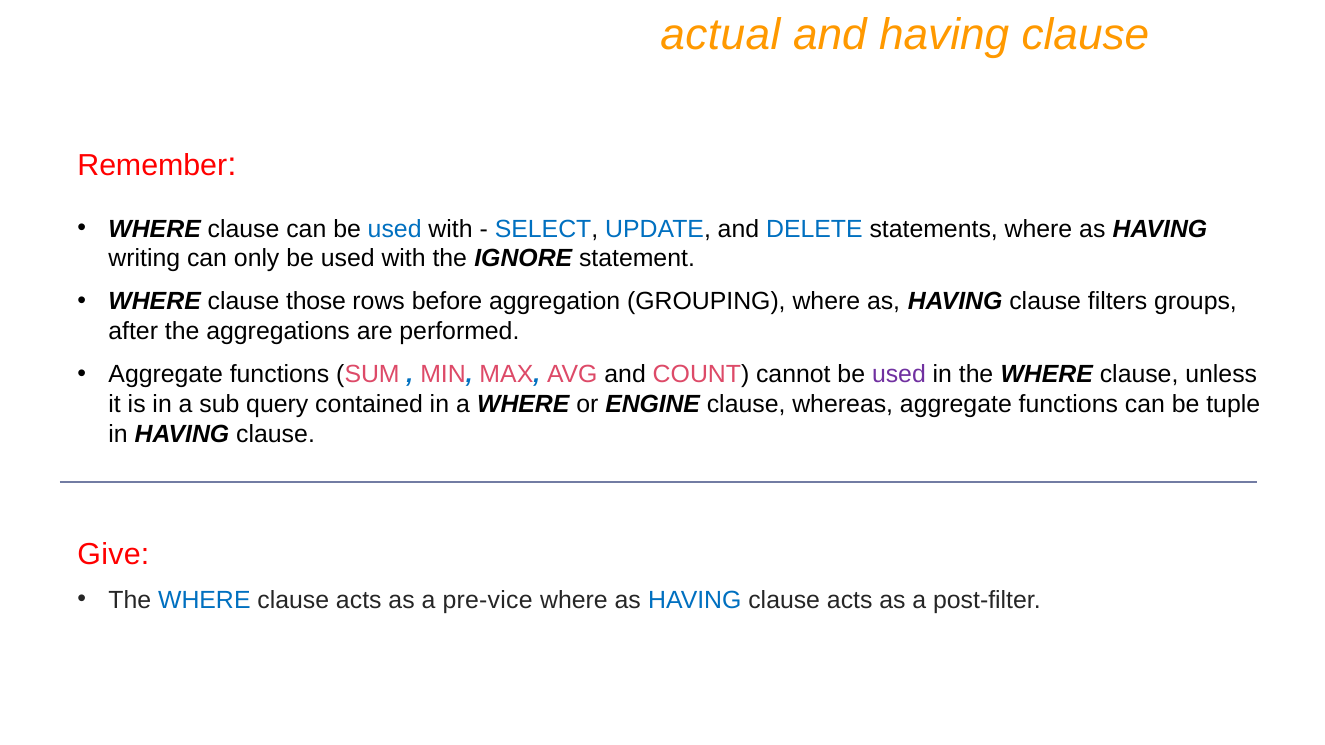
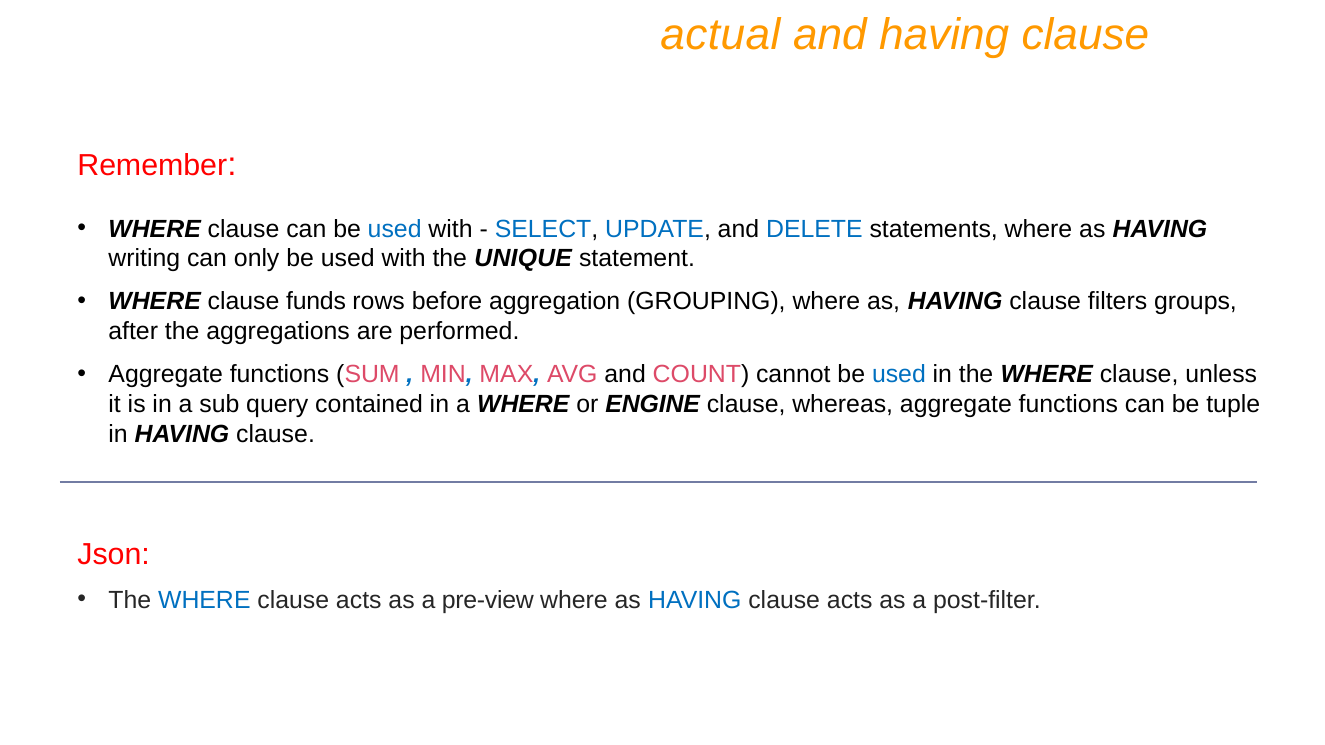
IGNORE: IGNORE -> UNIQUE
those: those -> funds
used at (899, 375) colour: purple -> blue
Give: Give -> Json
pre-vice: pre-vice -> pre-view
